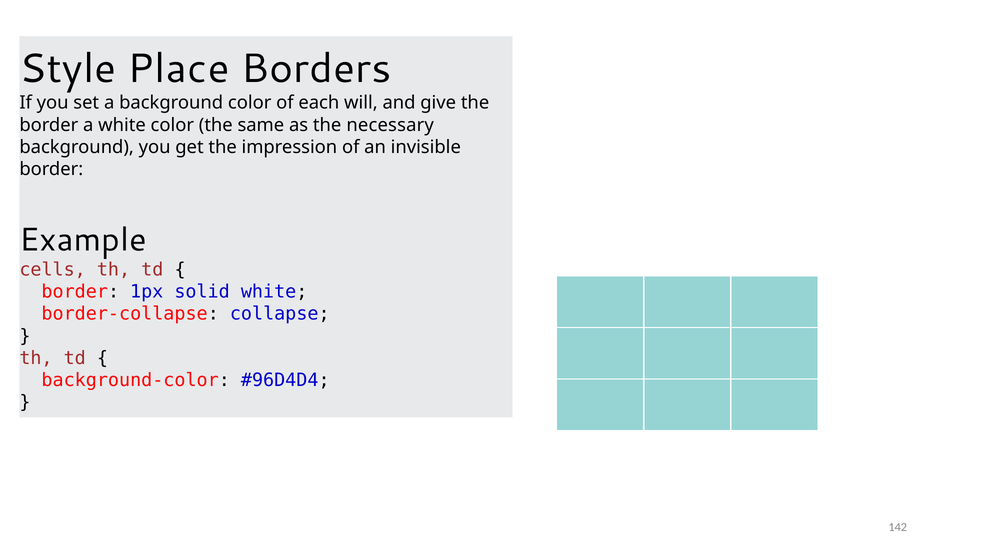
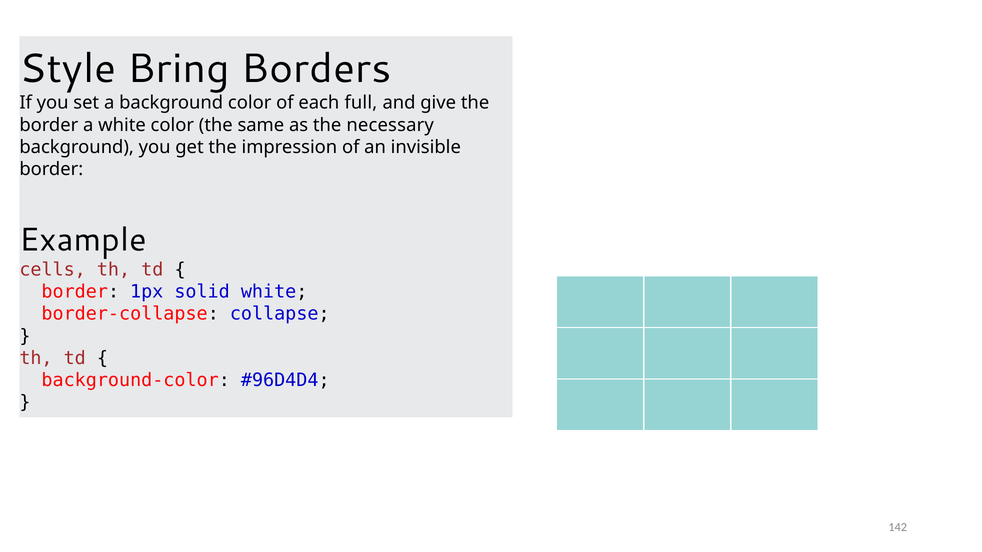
Place: Place -> Bring
will: will -> full
